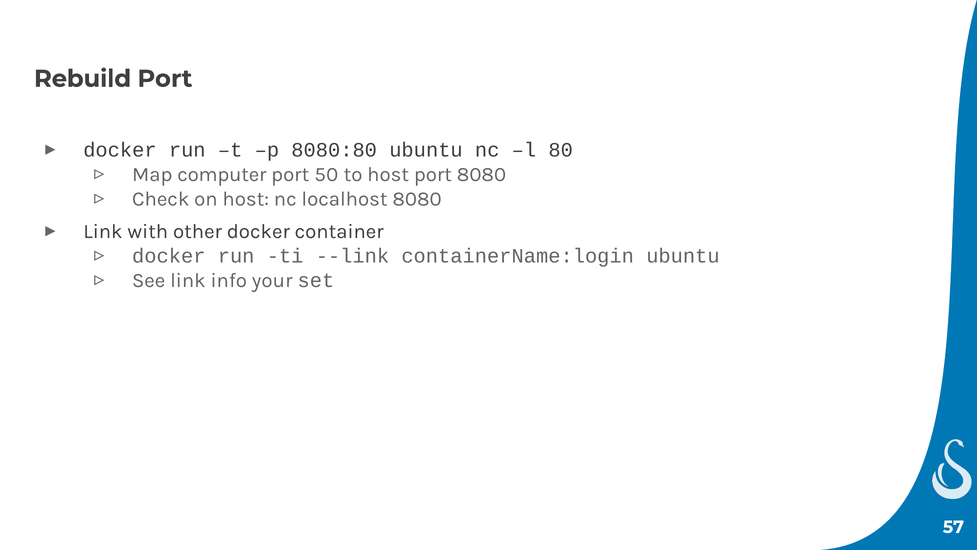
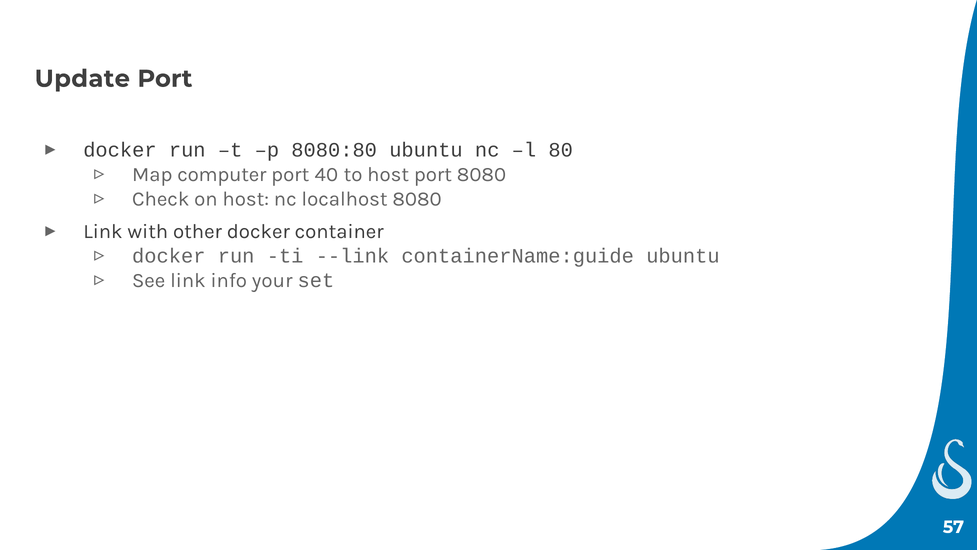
Rebuild: Rebuild -> Update
50: 50 -> 40
containerName:login: containerName:login -> containerName:guide
